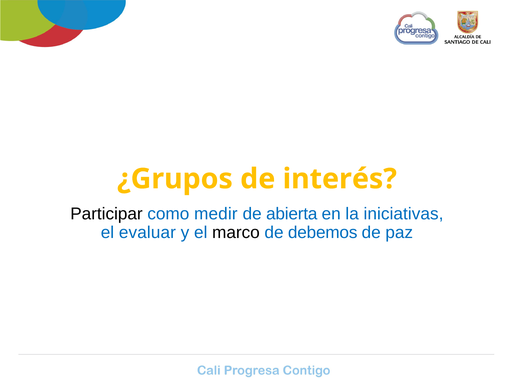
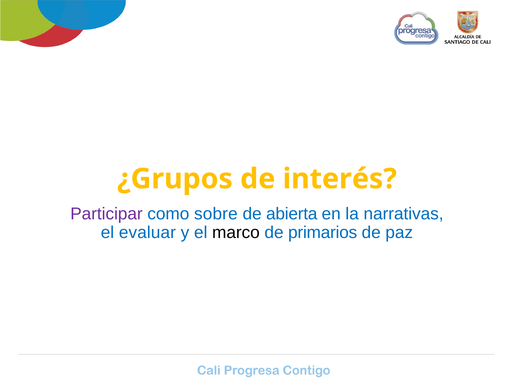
Participar colour: black -> purple
medir: medir -> sobre
iniciativas: iniciativas -> narrativas
debemos: debemos -> primarios
